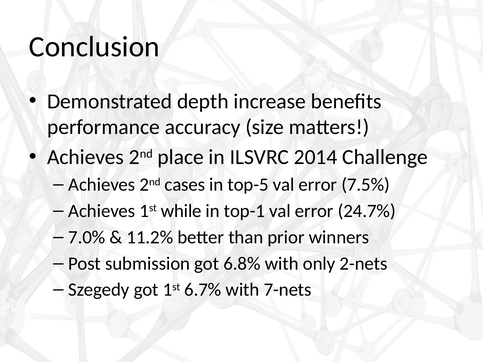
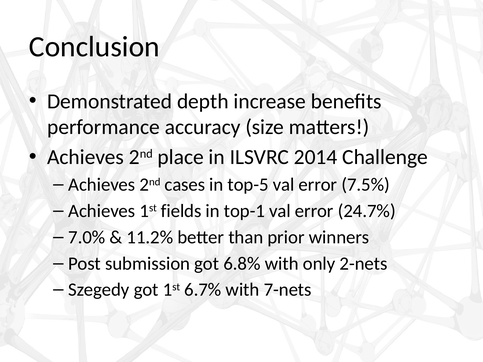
while: while -> fields
